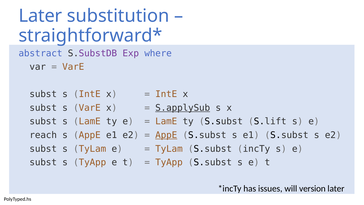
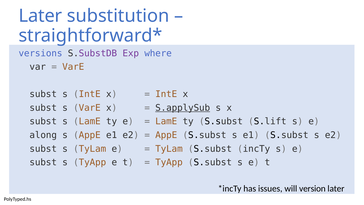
abstract: abstract -> versions
reach: reach -> along
AppE at (166, 135) underline: present -> none
